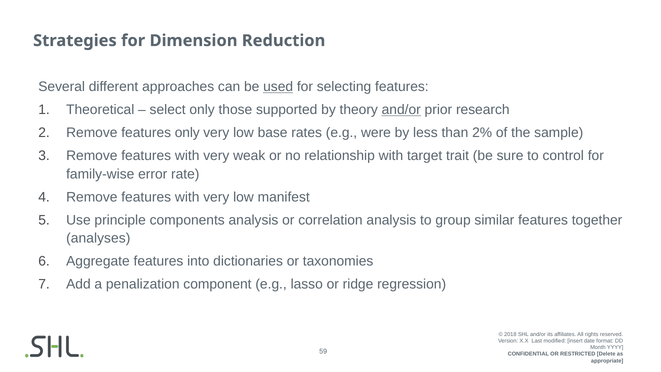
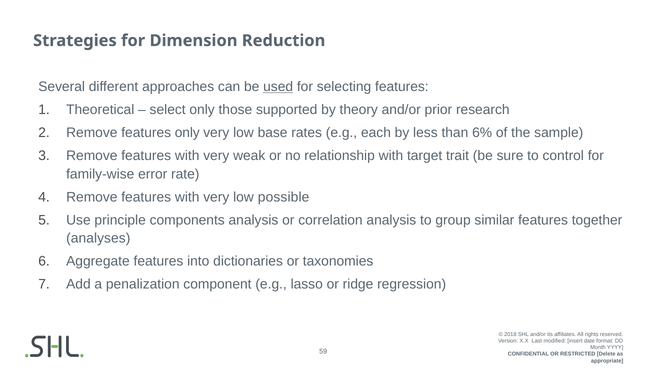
and/or at (401, 110) underline: present -> none
were: were -> each
2%: 2% -> 6%
manifest: manifest -> possible
